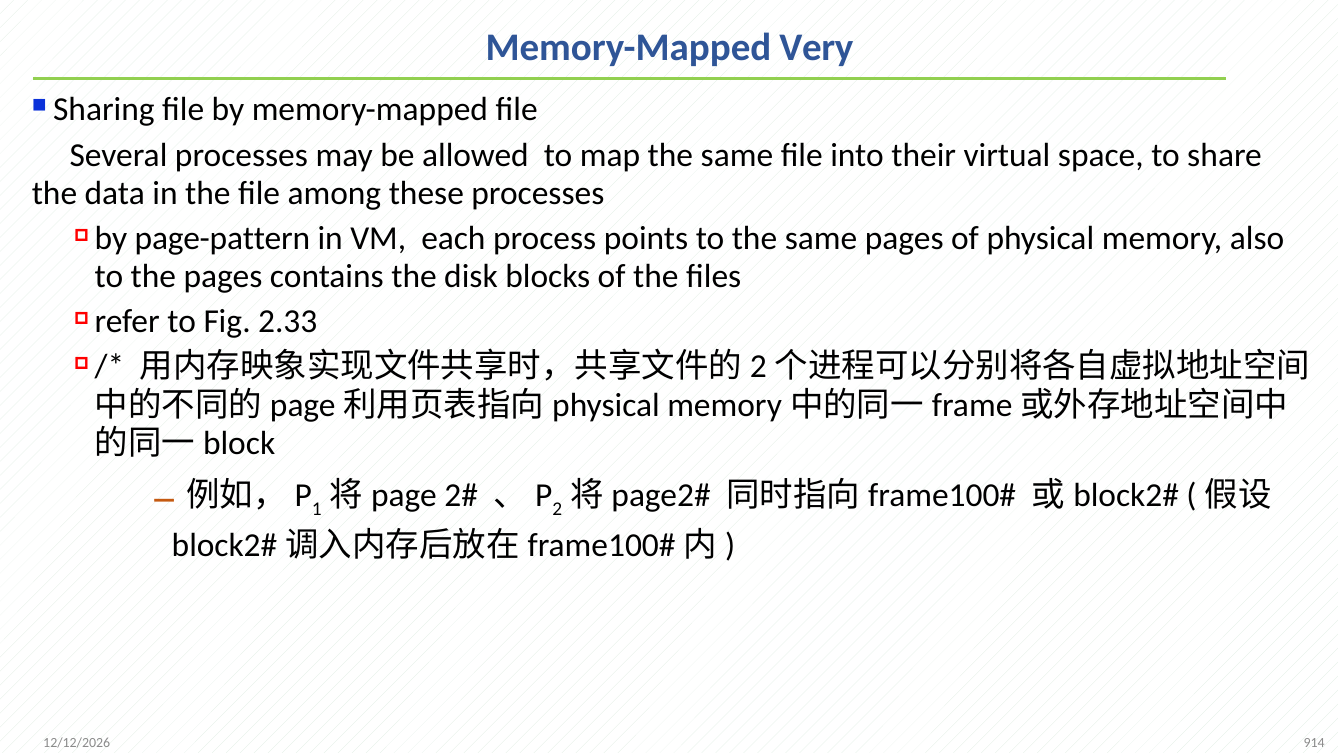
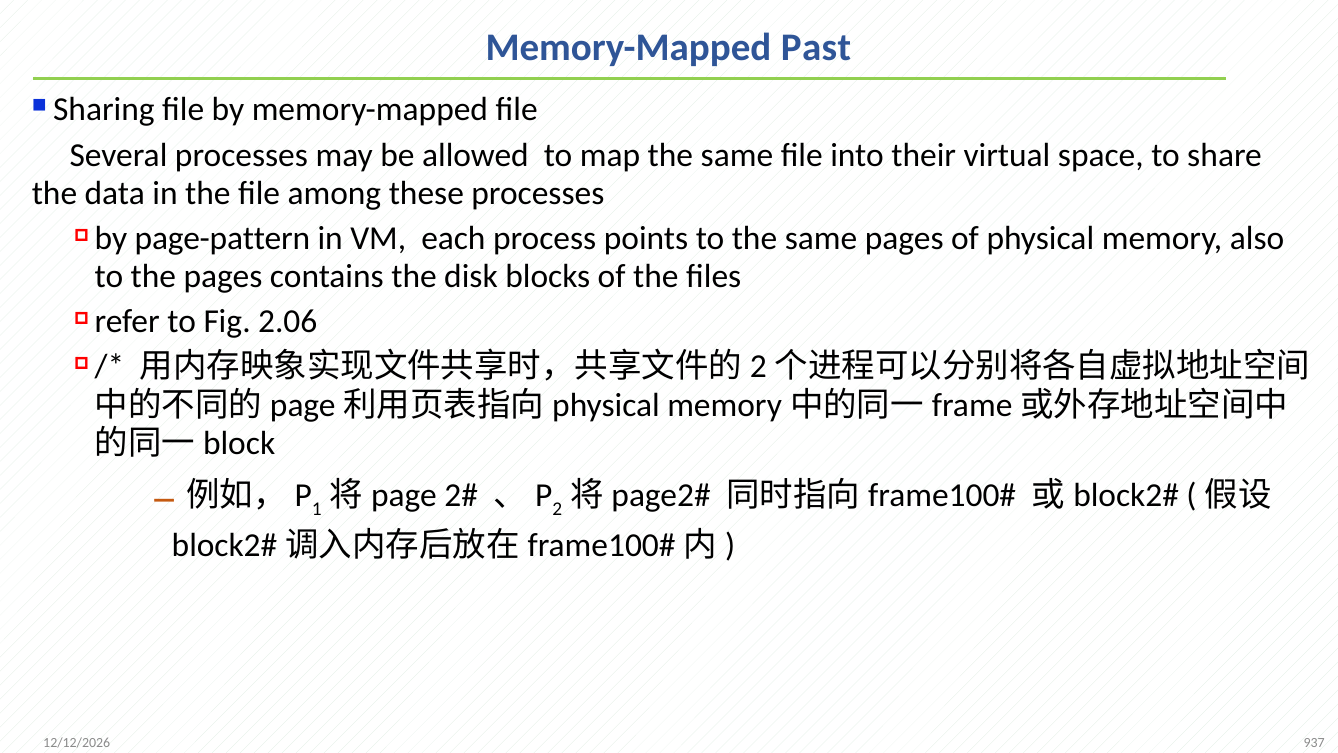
Very: Very -> Past
2.33: 2.33 -> 2.06
914: 914 -> 937
